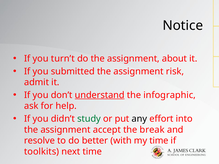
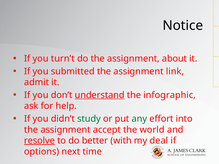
risk: risk -> link
any colour: black -> green
break: break -> world
resolve underline: none -> present
my time: time -> deal
toolkits: toolkits -> options
